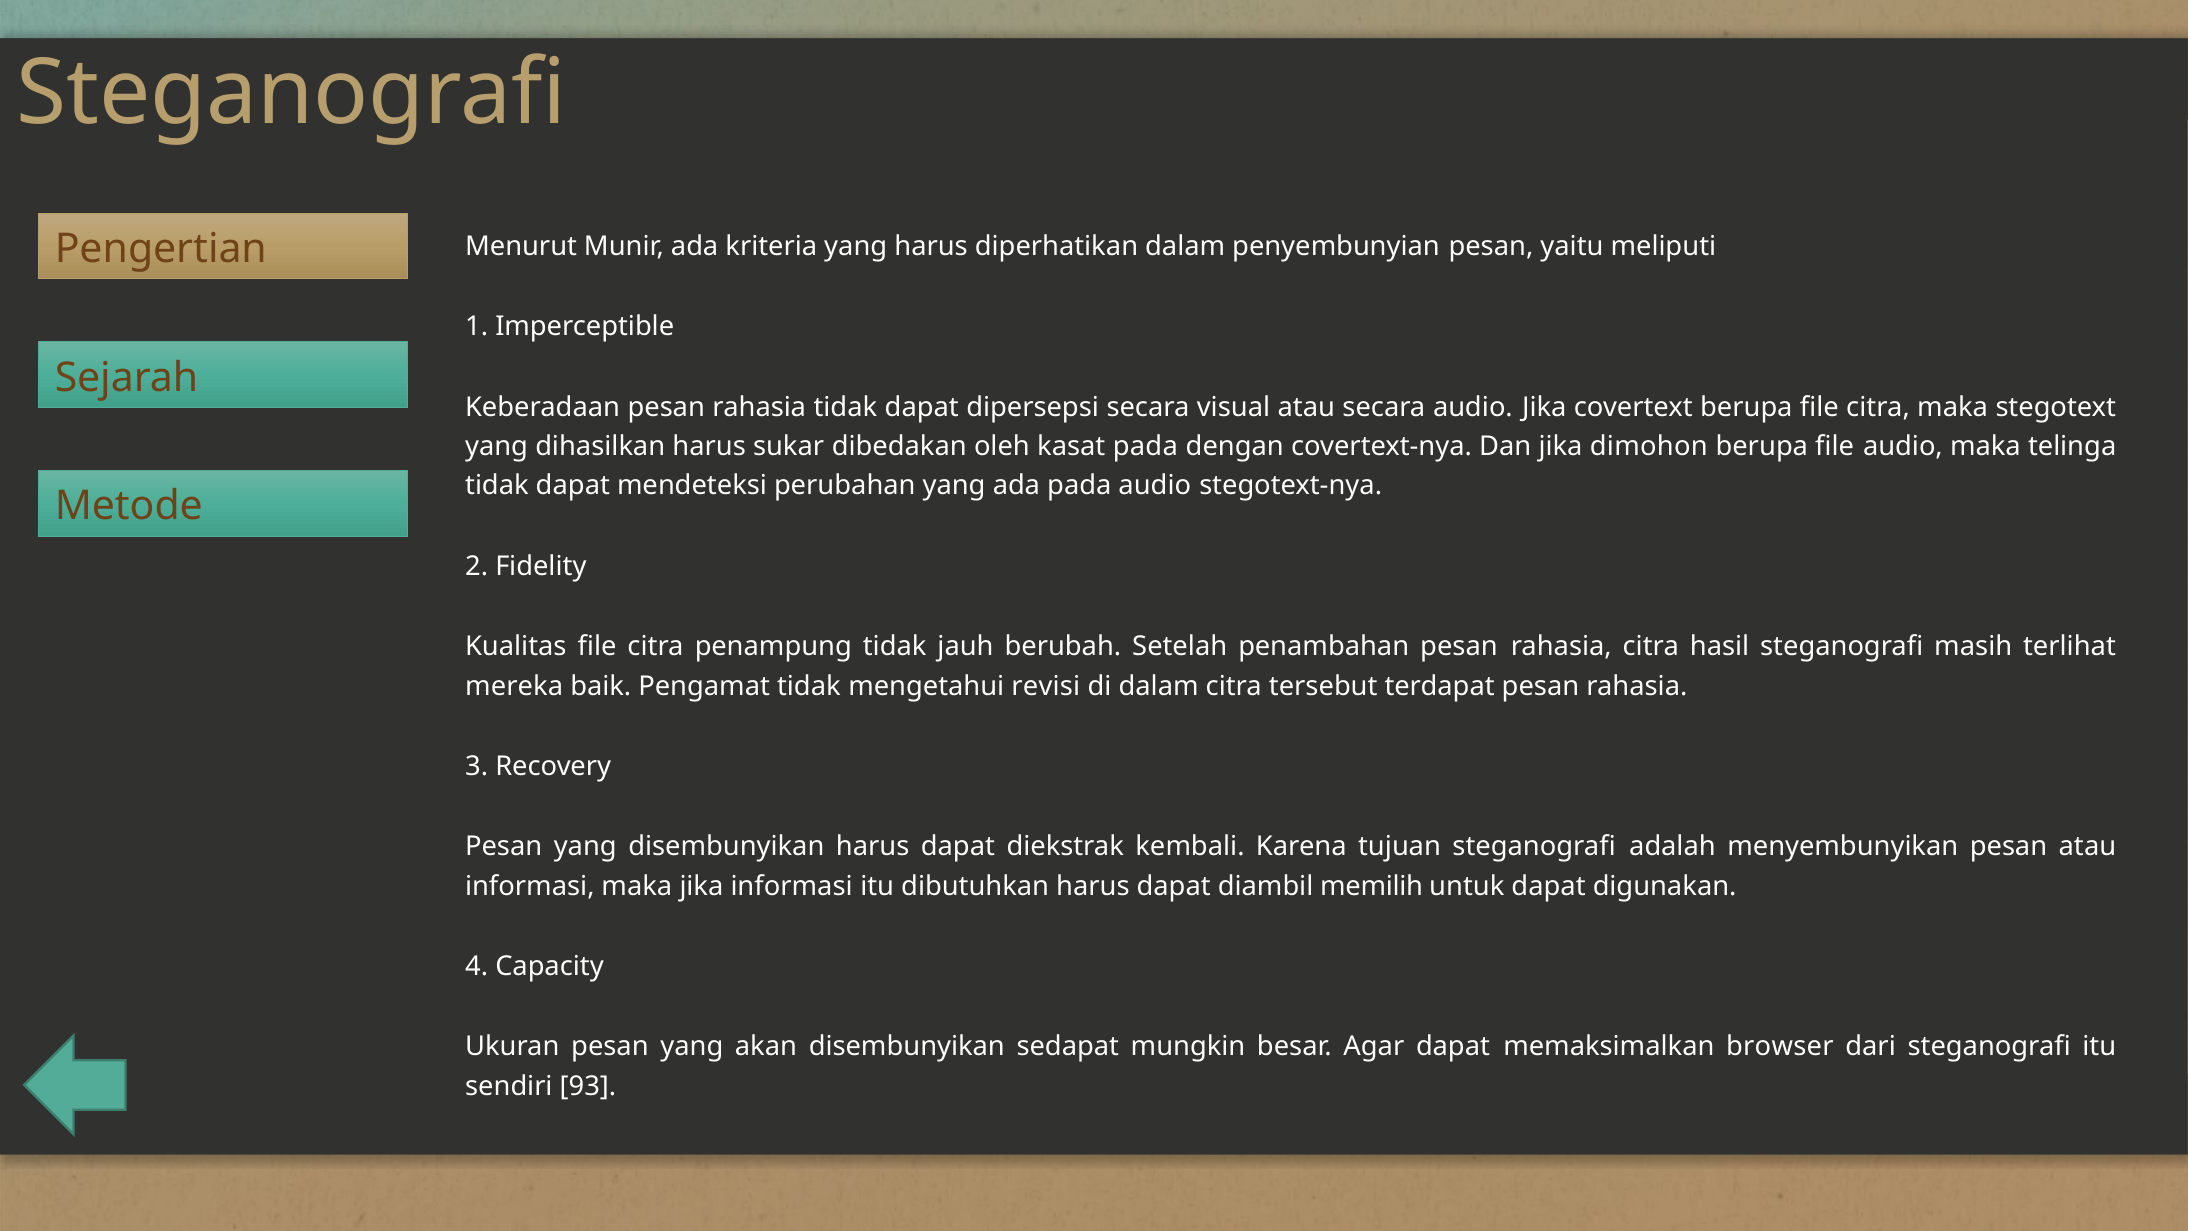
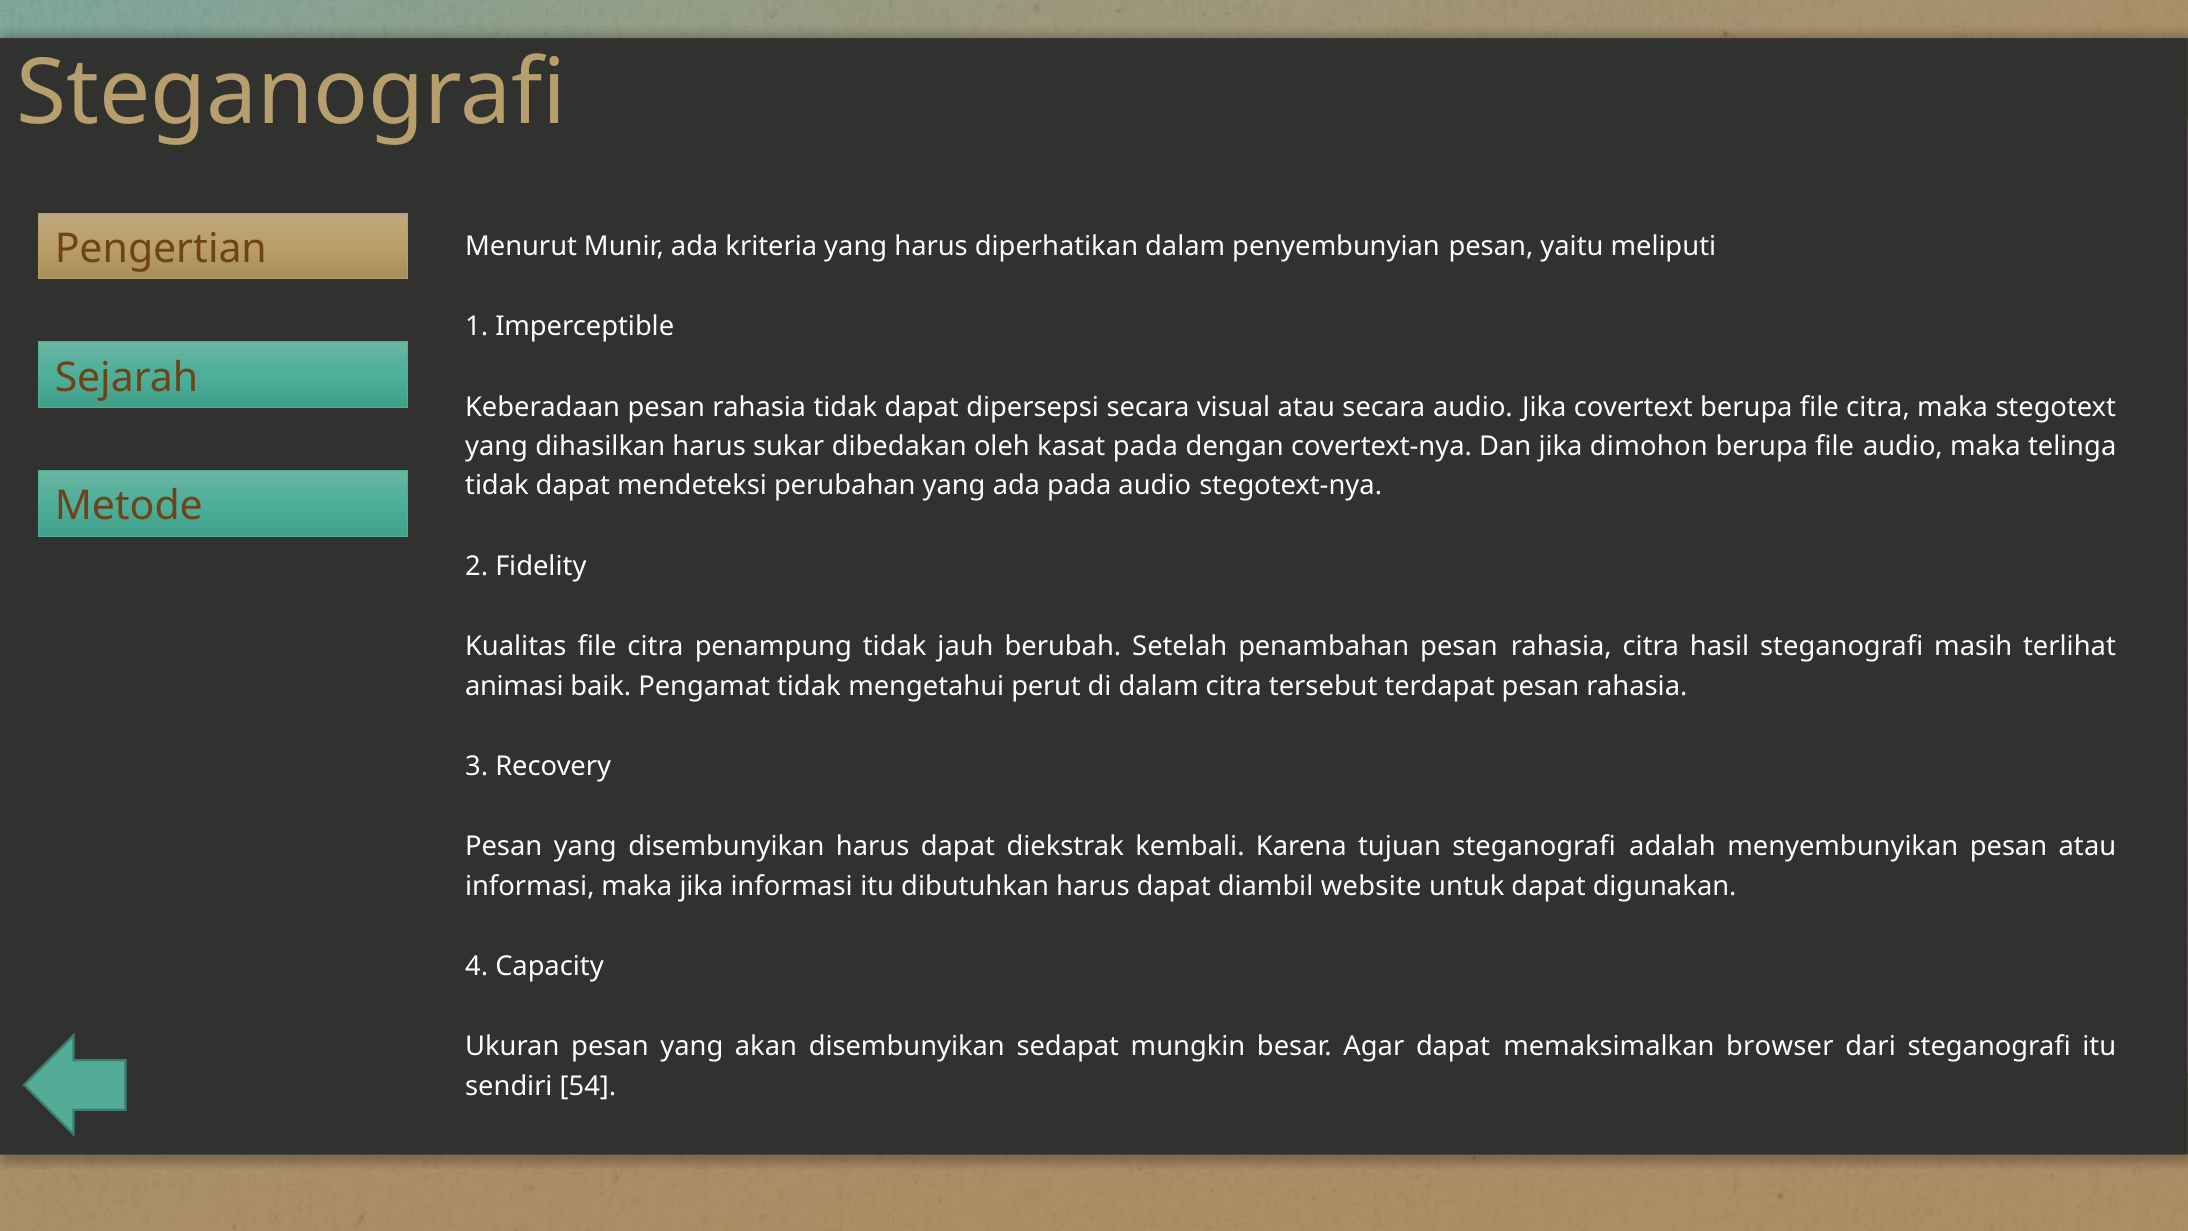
mereka: mereka -> animasi
revisi: revisi -> perut
memilih: memilih -> website
93: 93 -> 54
